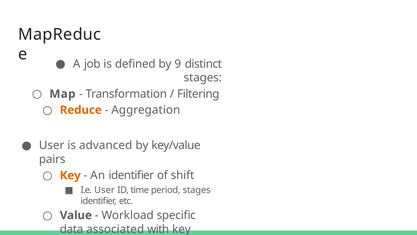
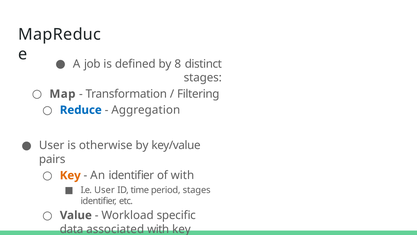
9: 9 -> 8
Reduce colour: orange -> blue
advanced: advanced -> otherwise
of shift: shift -> with
